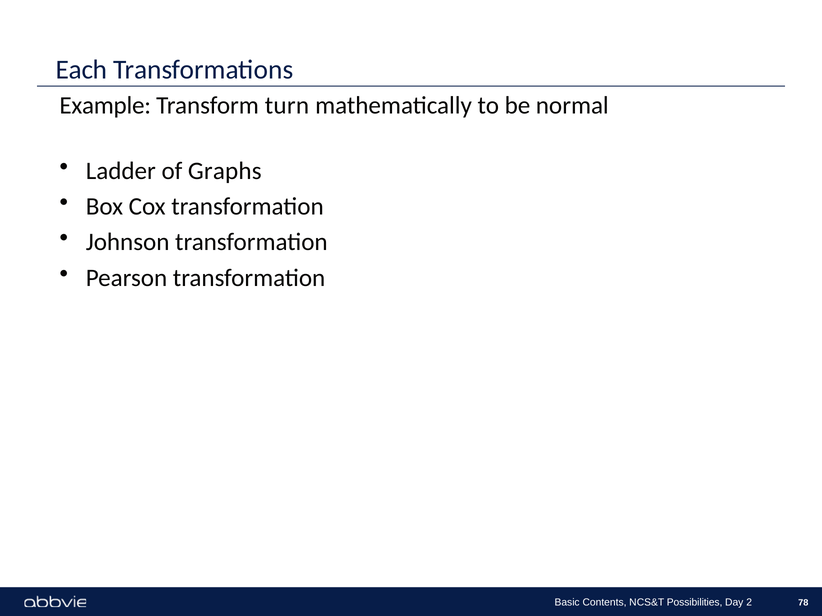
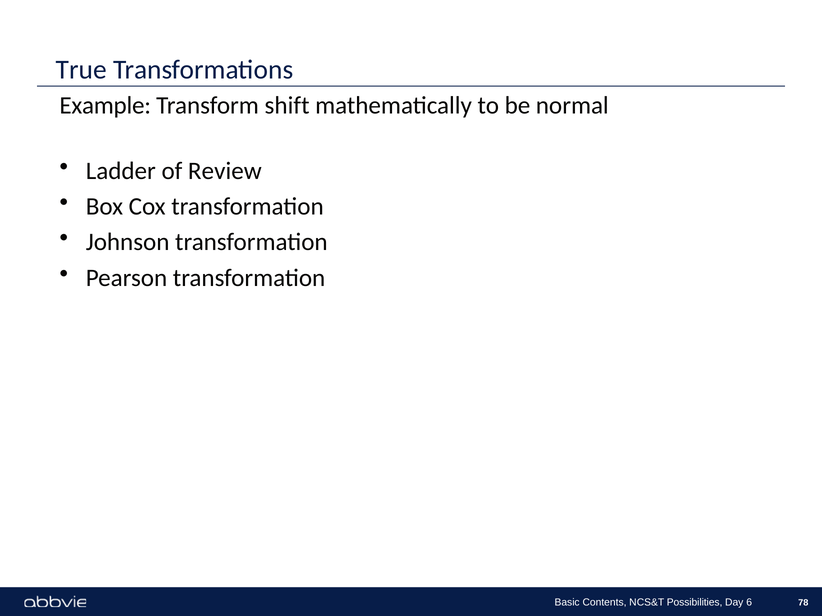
Each: Each -> True
turn: turn -> shift
Graphs: Graphs -> Review
2: 2 -> 6
